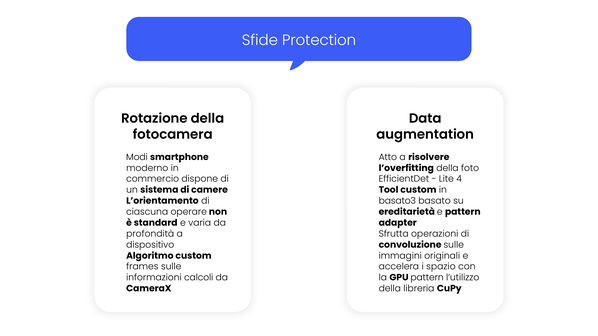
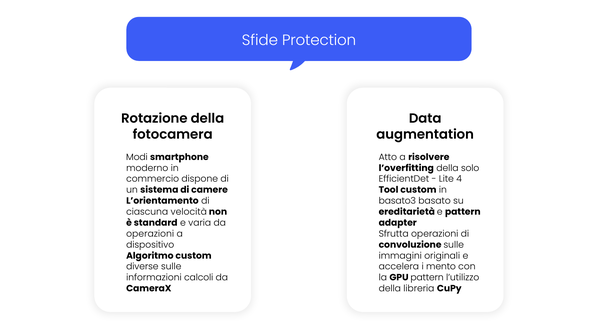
foto: foto -> solo
operare: operare -> velocità
profondità at (150, 234): profondità -> operazioni
frames: frames -> diverse
spazio: spazio -> mento
